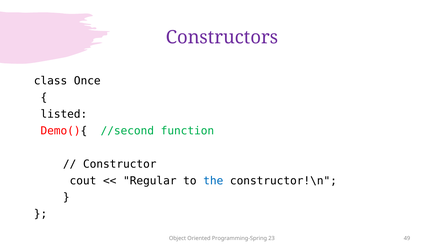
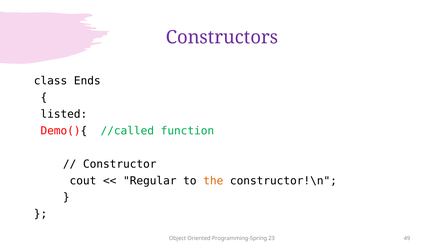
Once: Once -> Ends
//second: //second -> //called
the colour: blue -> orange
